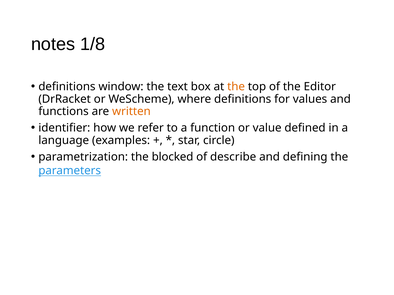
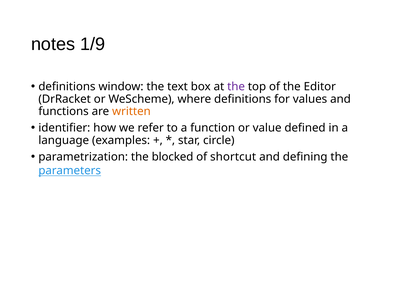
1/8: 1/8 -> 1/9
the at (236, 87) colour: orange -> purple
describe: describe -> shortcut
